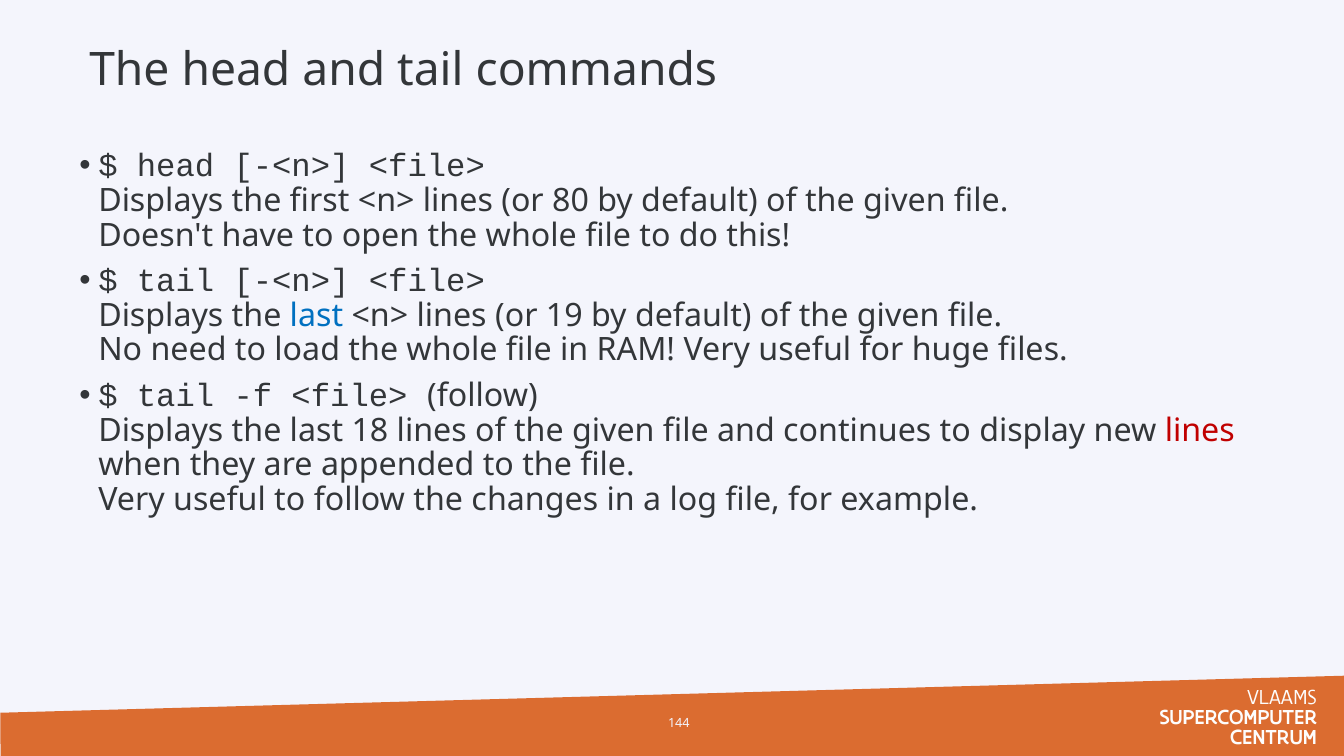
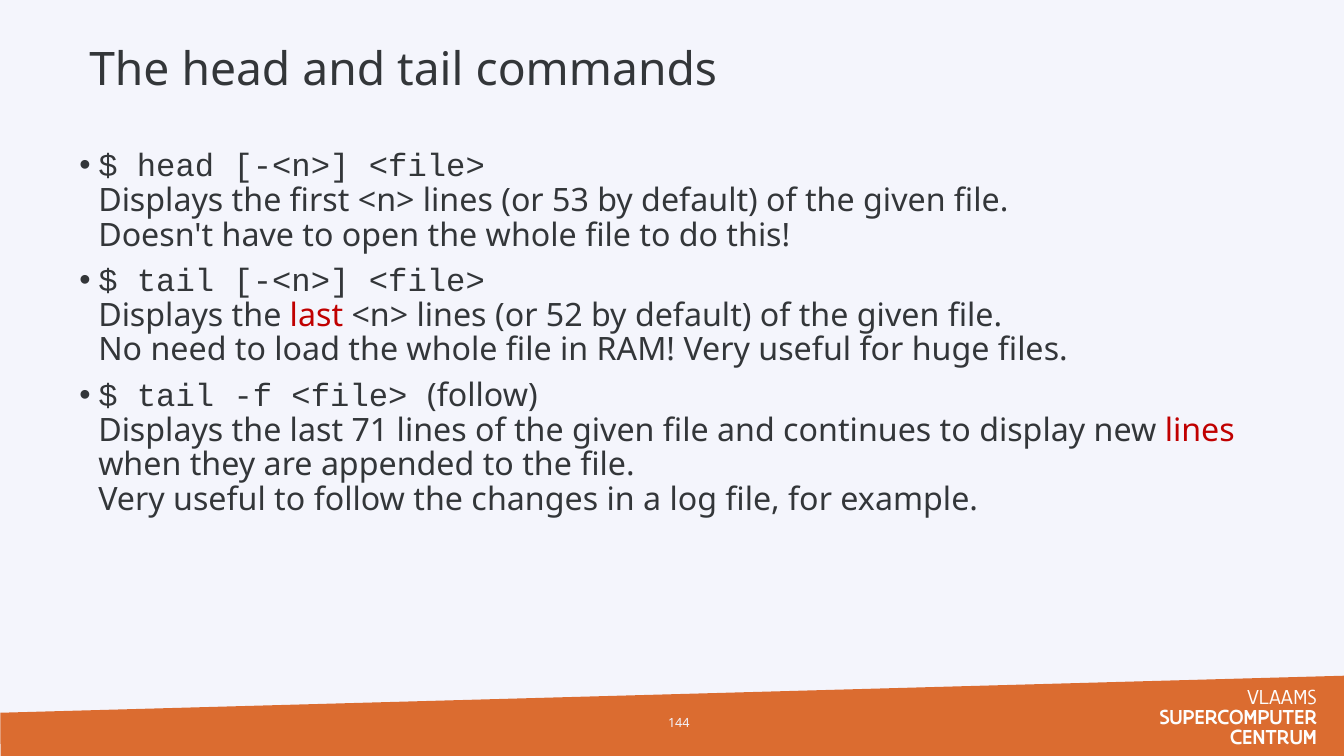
80: 80 -> 53
last at (316, 316) colour: blue -> red
19: 19 -> 52
18: 18 -> 71
